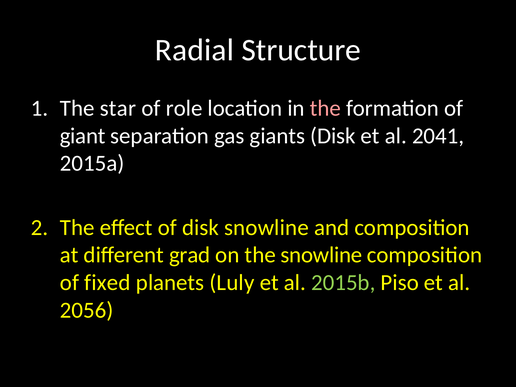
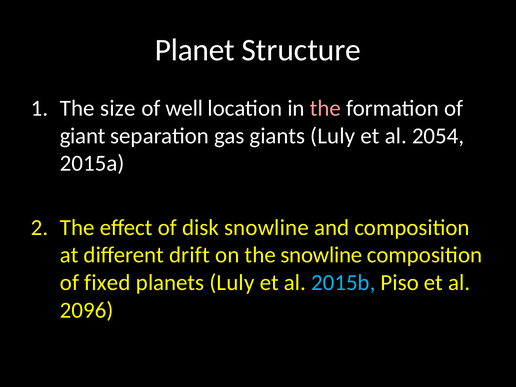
Radial: Radial -> Planet
star: star -> size
role: role -> well
giants Disk: Disk -> Luly
2041: 2041 -> 2054
grad: grad -> drift
2015b colour: light green -> light blue
2056: 2056 -> 2096
